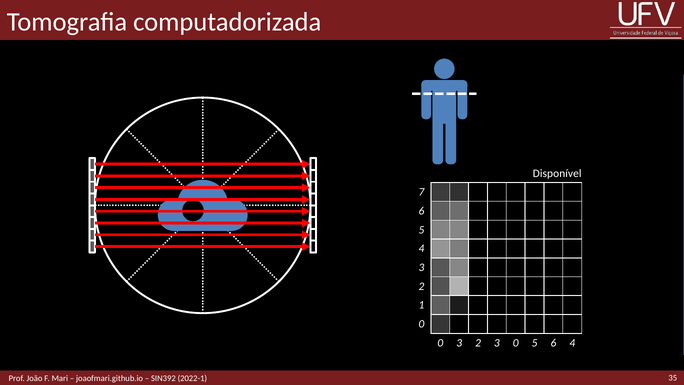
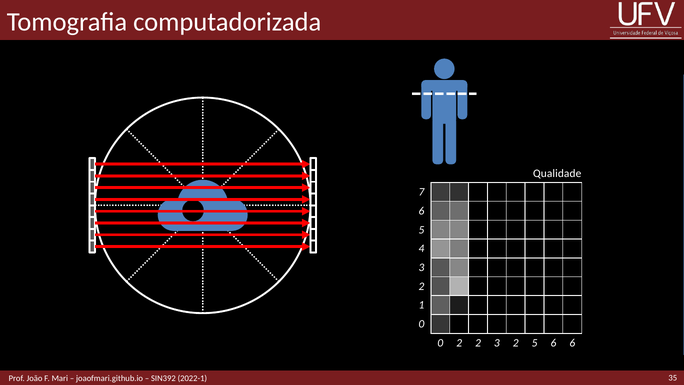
Disponível: Disponível -> Qualidade
0 3: 3 -> 2
2 3 0: 0 -> 2
6 4: 4 -> 6
